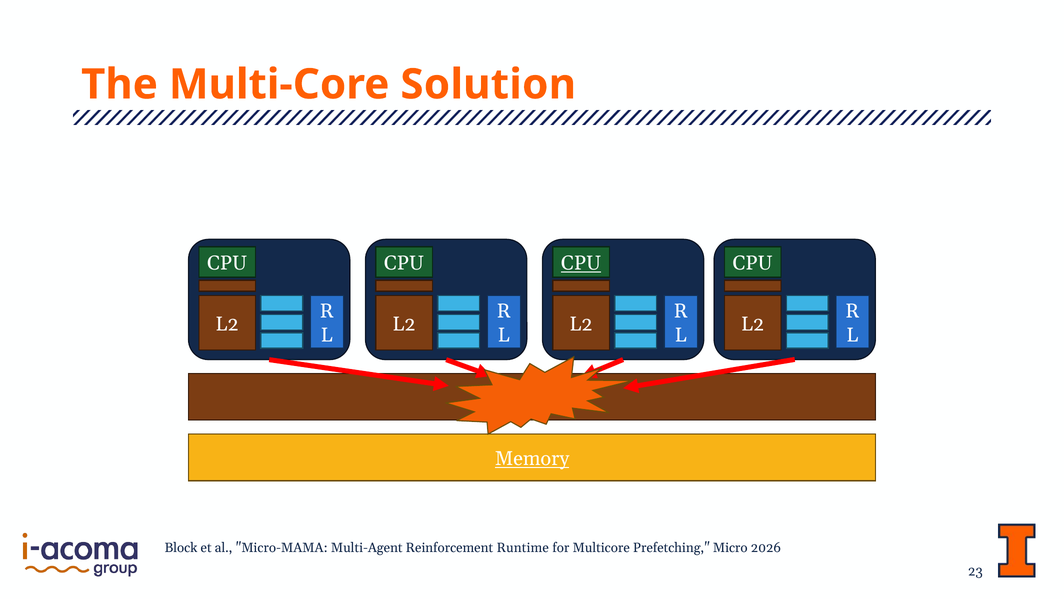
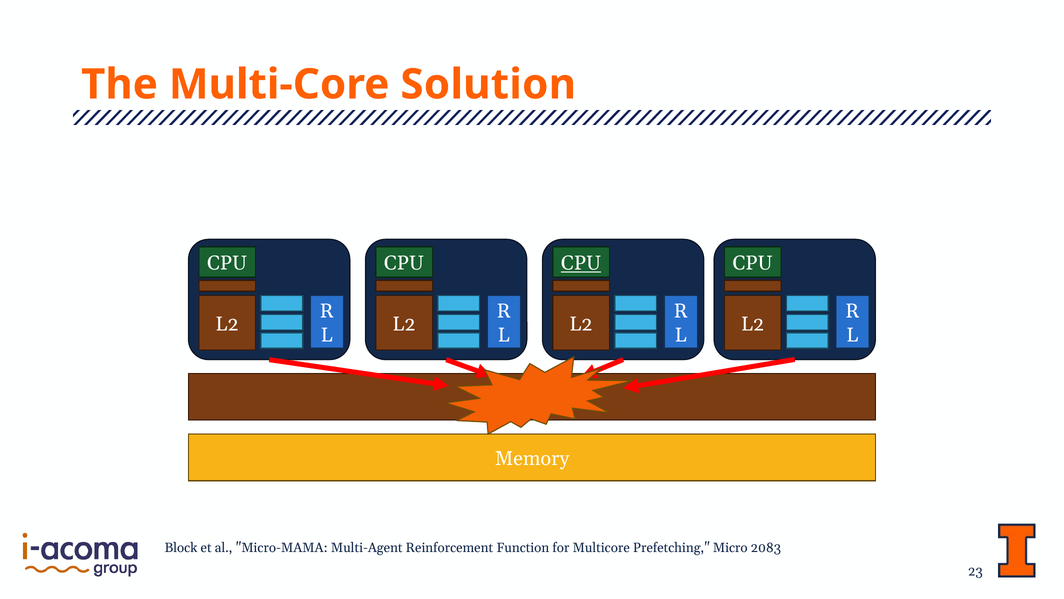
Memory underline: present -> none
Runtime: Runtime -> Function
2026: 2026 -> 2083
